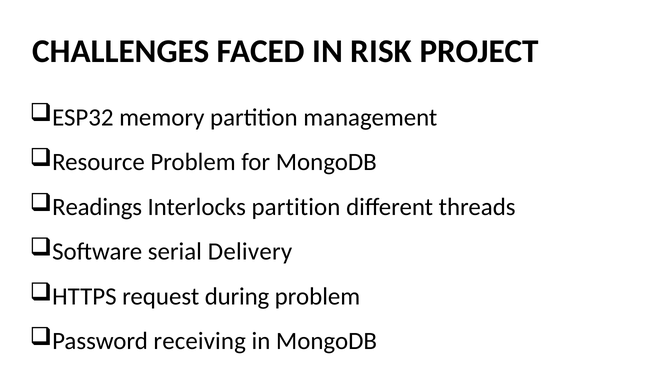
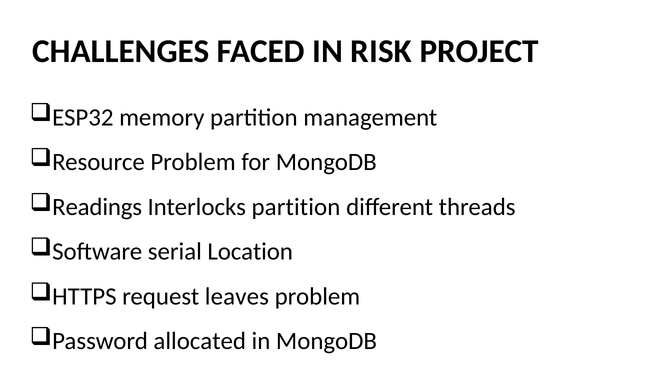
Delivery: Delivery -> Location
during: during -> leaves
receiving: receiving -> allocated
